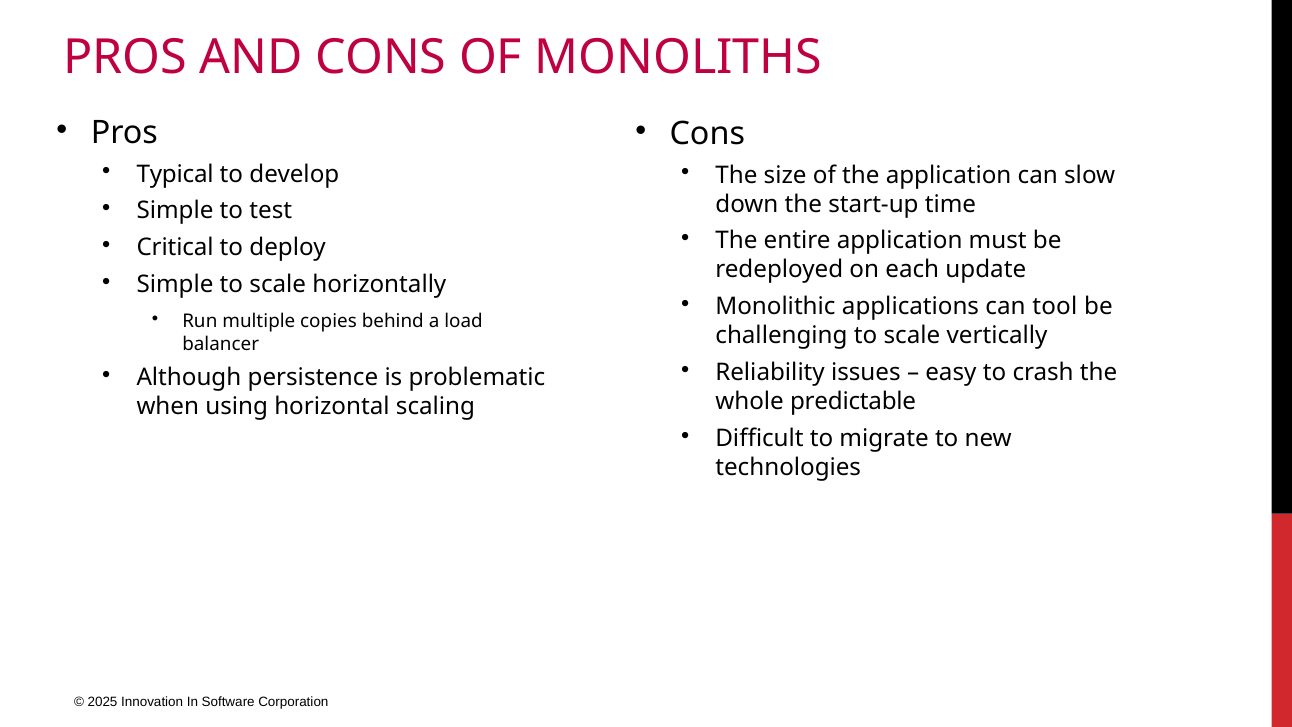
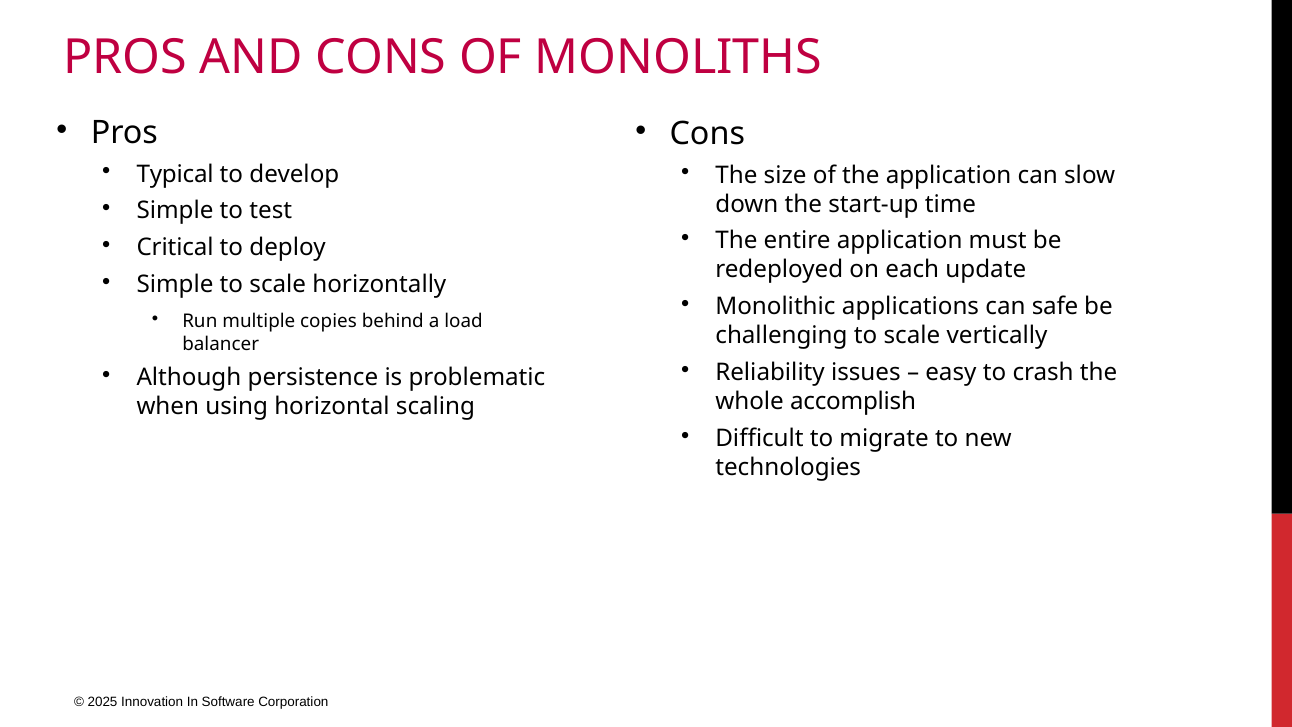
tool: tool -> safe
predictable: predictable -> accomplish
